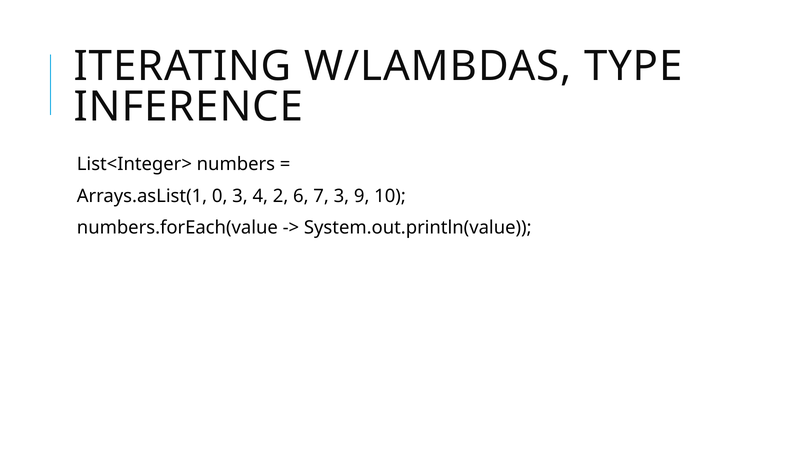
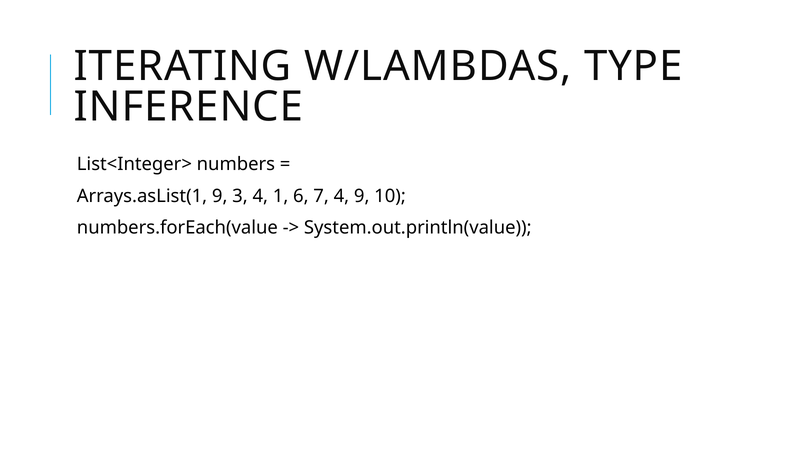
Arrays.asList(1 0: 0 -> 9
2: 2 -> 1
7 3: 3 -> 4
